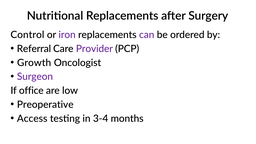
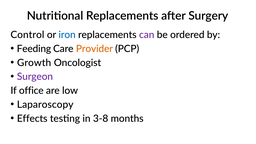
iron colour: purple -> blue
Referral: Referral -> Feeding
Provider colour: purple -> orange
Preoperative: Preoperative -> Laparoscopy
Access: Access -> Effects
3-4: 3-4 -> 3-8
